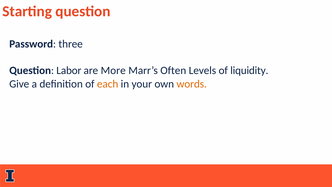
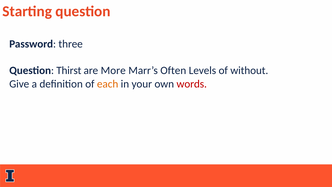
Labor: Labor -> Thirst
liquidity: liquidity -> without
words colour: orange -> red
